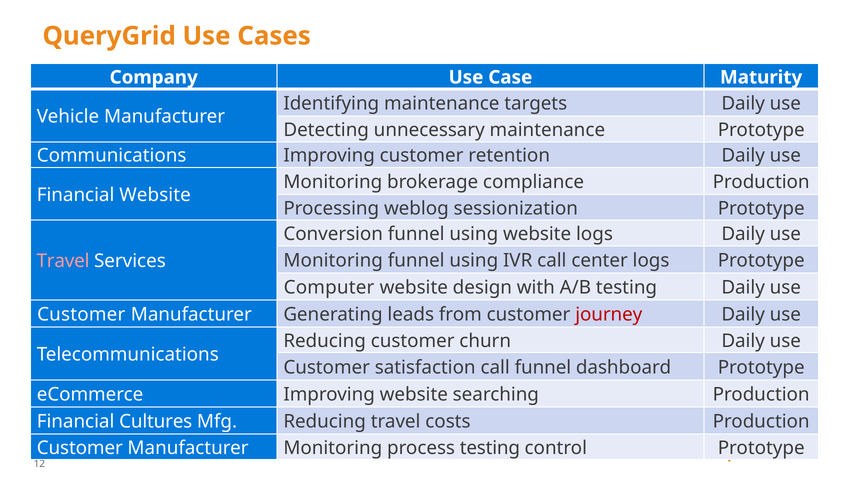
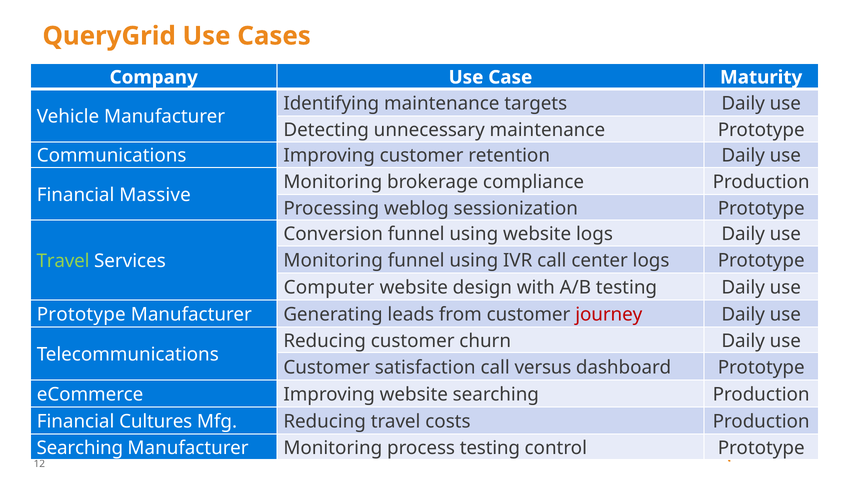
Financial Website: Website -> Massive
Travel at (63, 261) colour: pink -> light green
Customer at (81, 314): Customer -> Prototype
call funnel: funnel -> versus
Customer at (80, 447): Customer -> Searching
